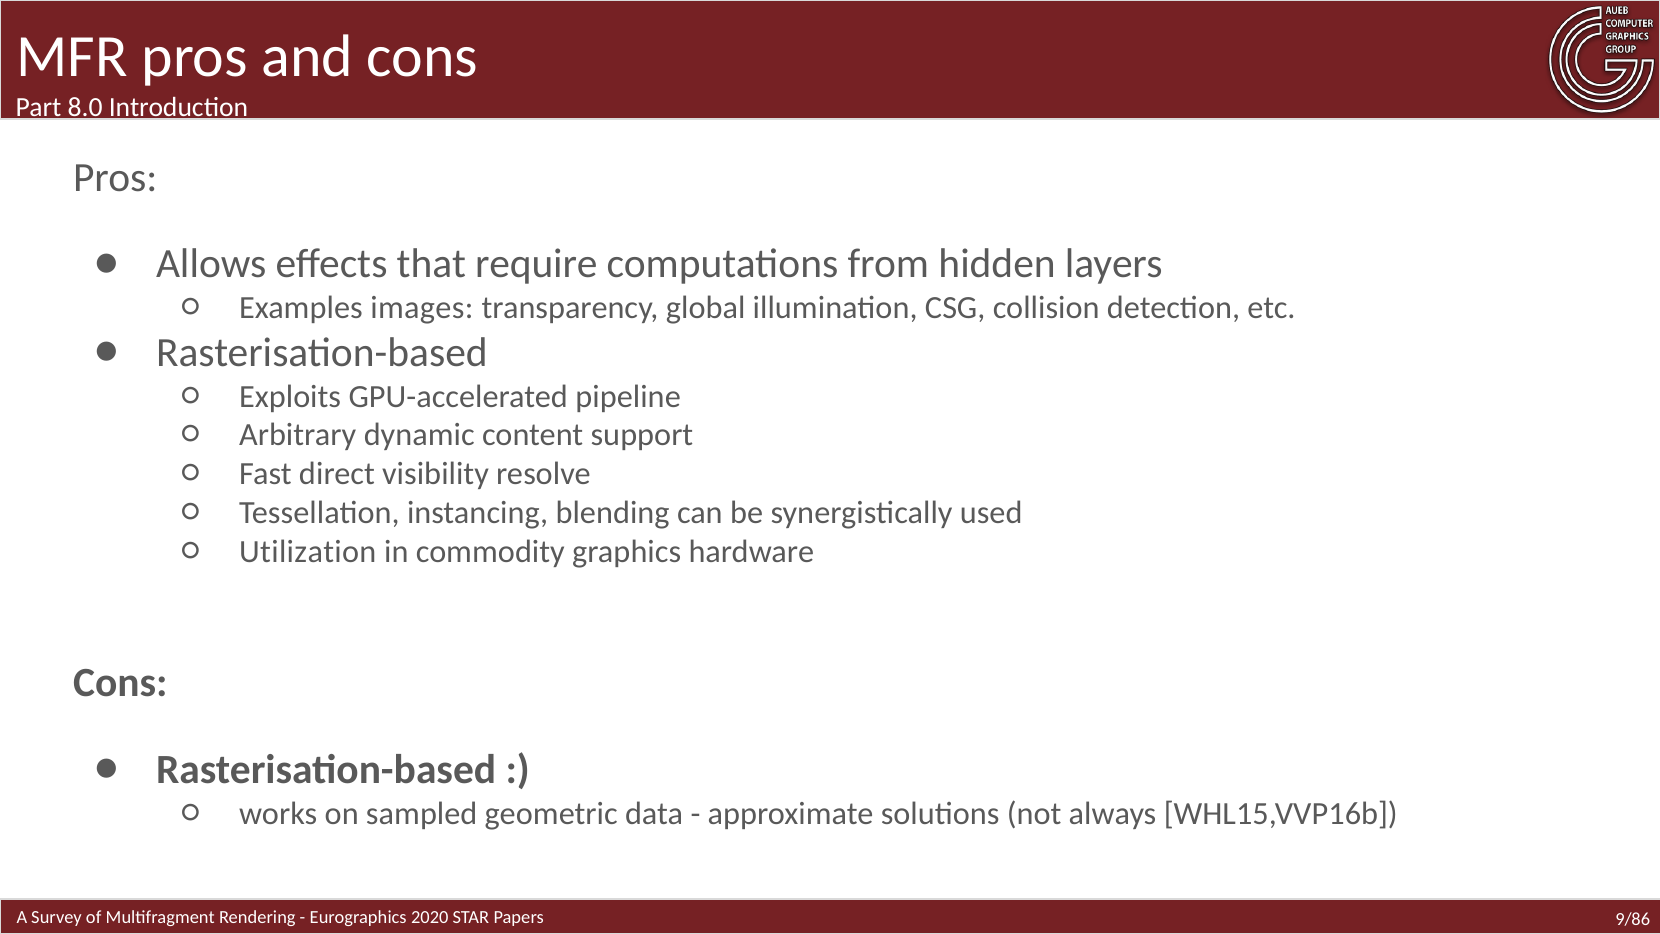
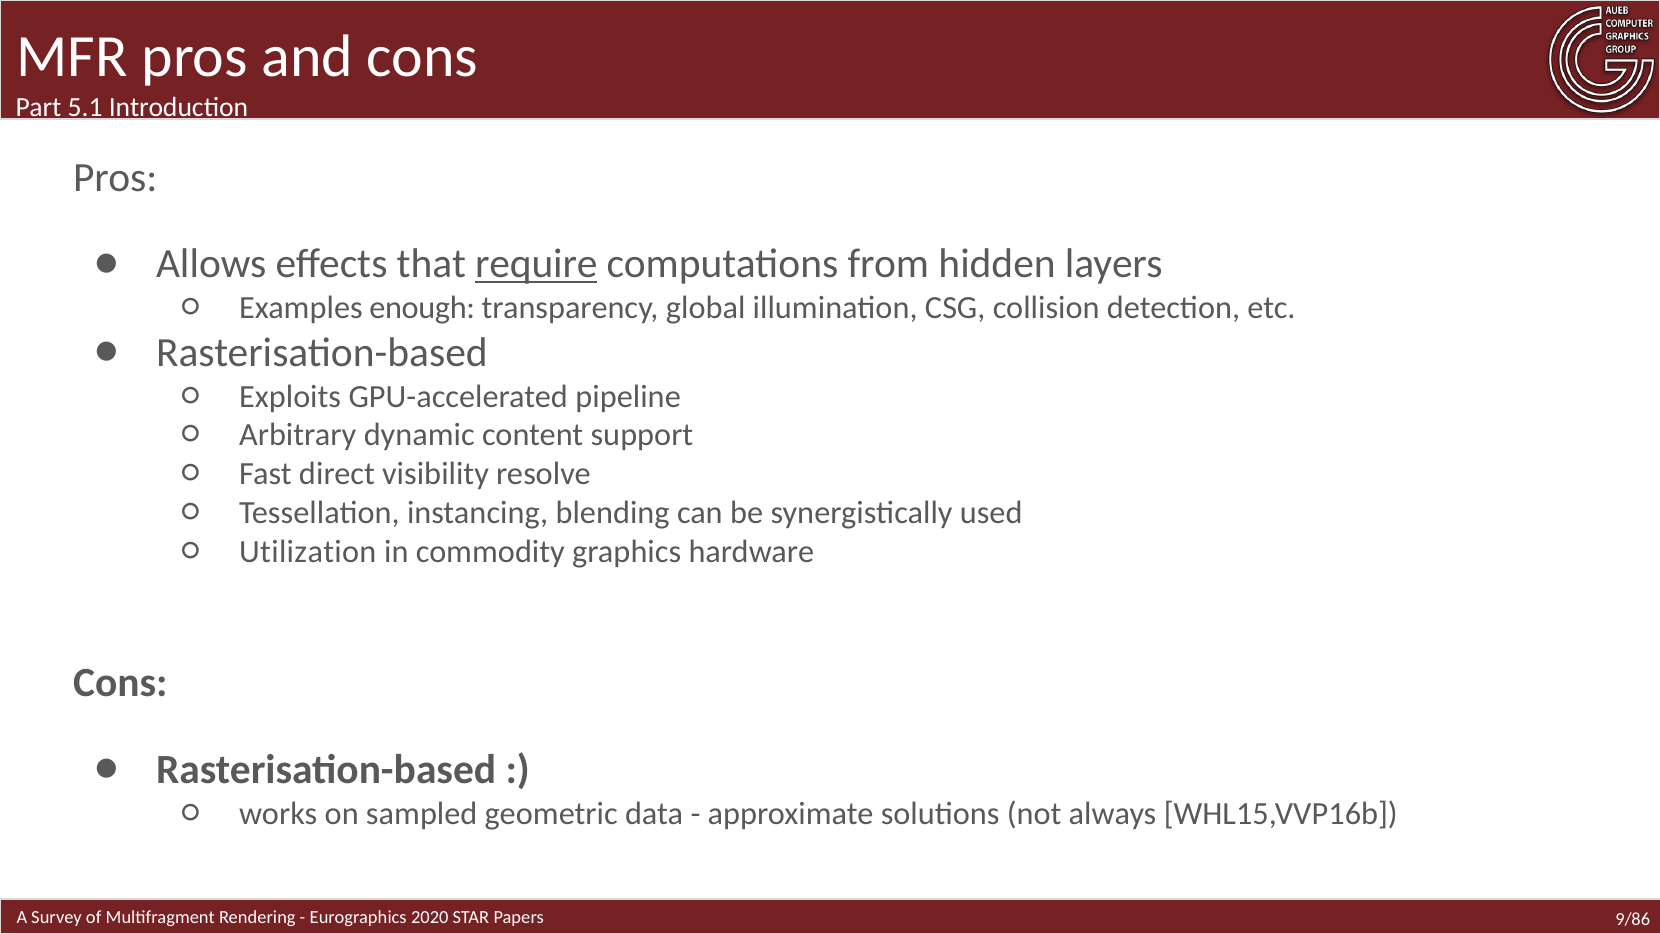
8.0: 8.0 -> 5.1
require underline: none -> present
images: images -> enough
